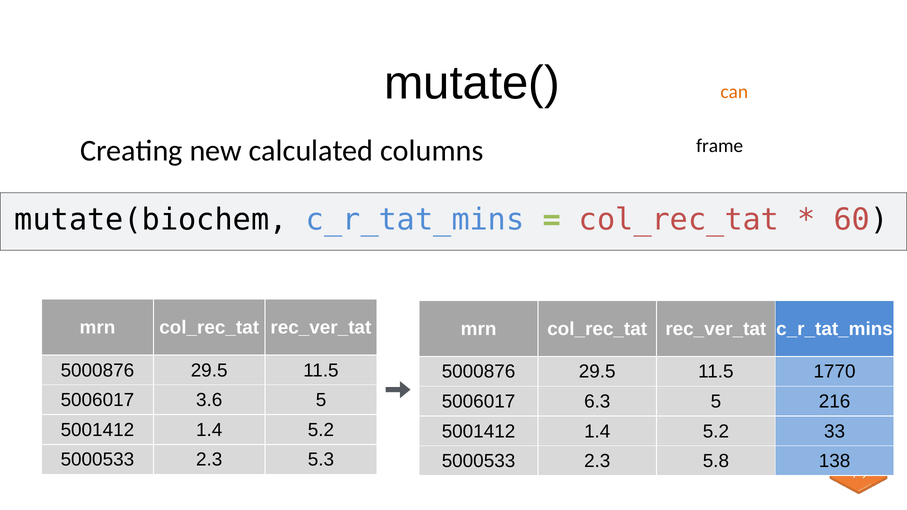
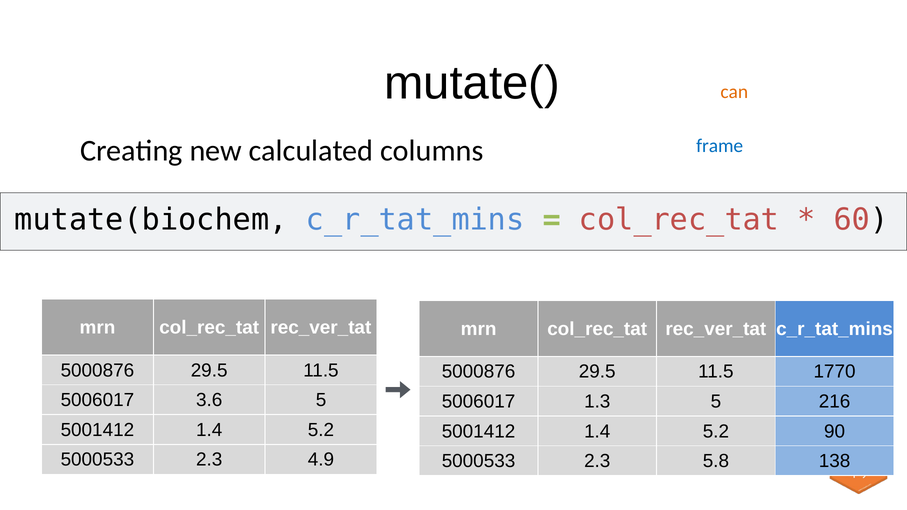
frame colour: black -> blue
6.3: 6.3 -> 1.3
33: 33 -> 90
5.3: 5.3 -> 4.9
